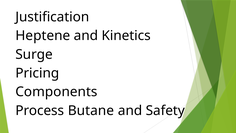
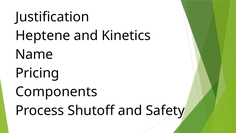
Surge: Surge -> Name
Butane: Butane -> Shutoff
